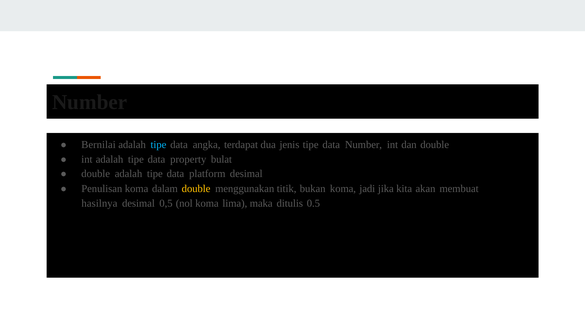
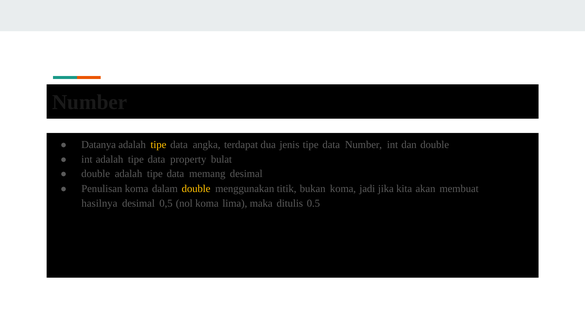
Bernilai: Bernilai -> Datanya
tipe at (158, 145) colour: light blue -> yellow
platform: platform -> memang
